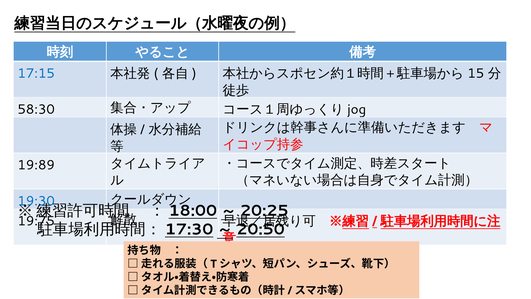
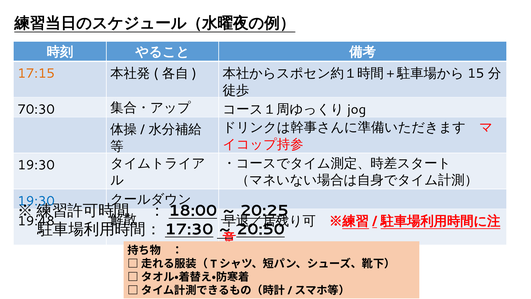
17:15 colour: blue -> orange
58:30: 58:30 -> 70:30
19:89 at (36, 165): 19:89 -> 19:30
19:75: 19:75 -> 19:48
